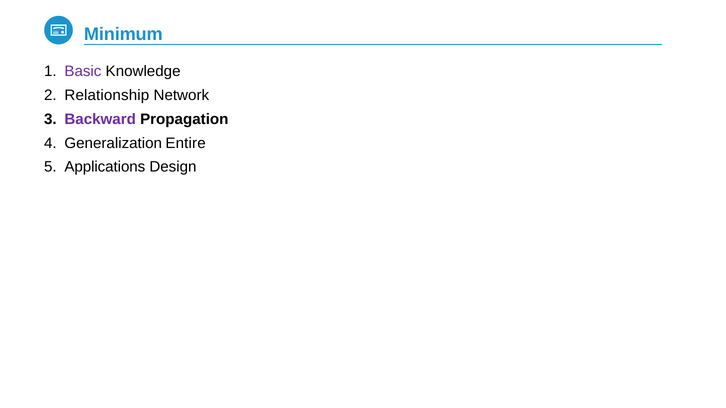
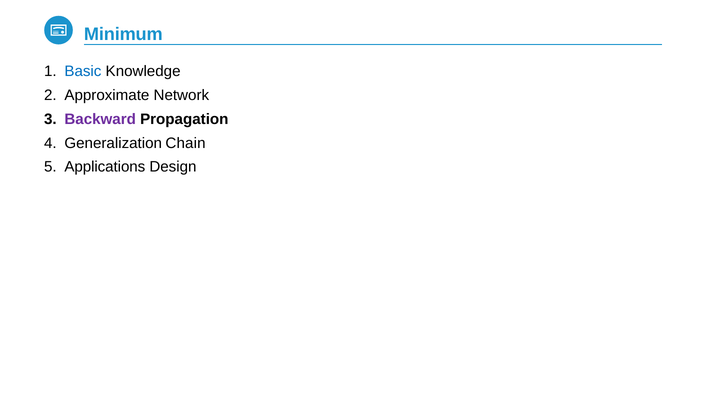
Basic colour: purple -> blue
Relationship: Relationship -> Approximate
Entire: Entire -> Chain
